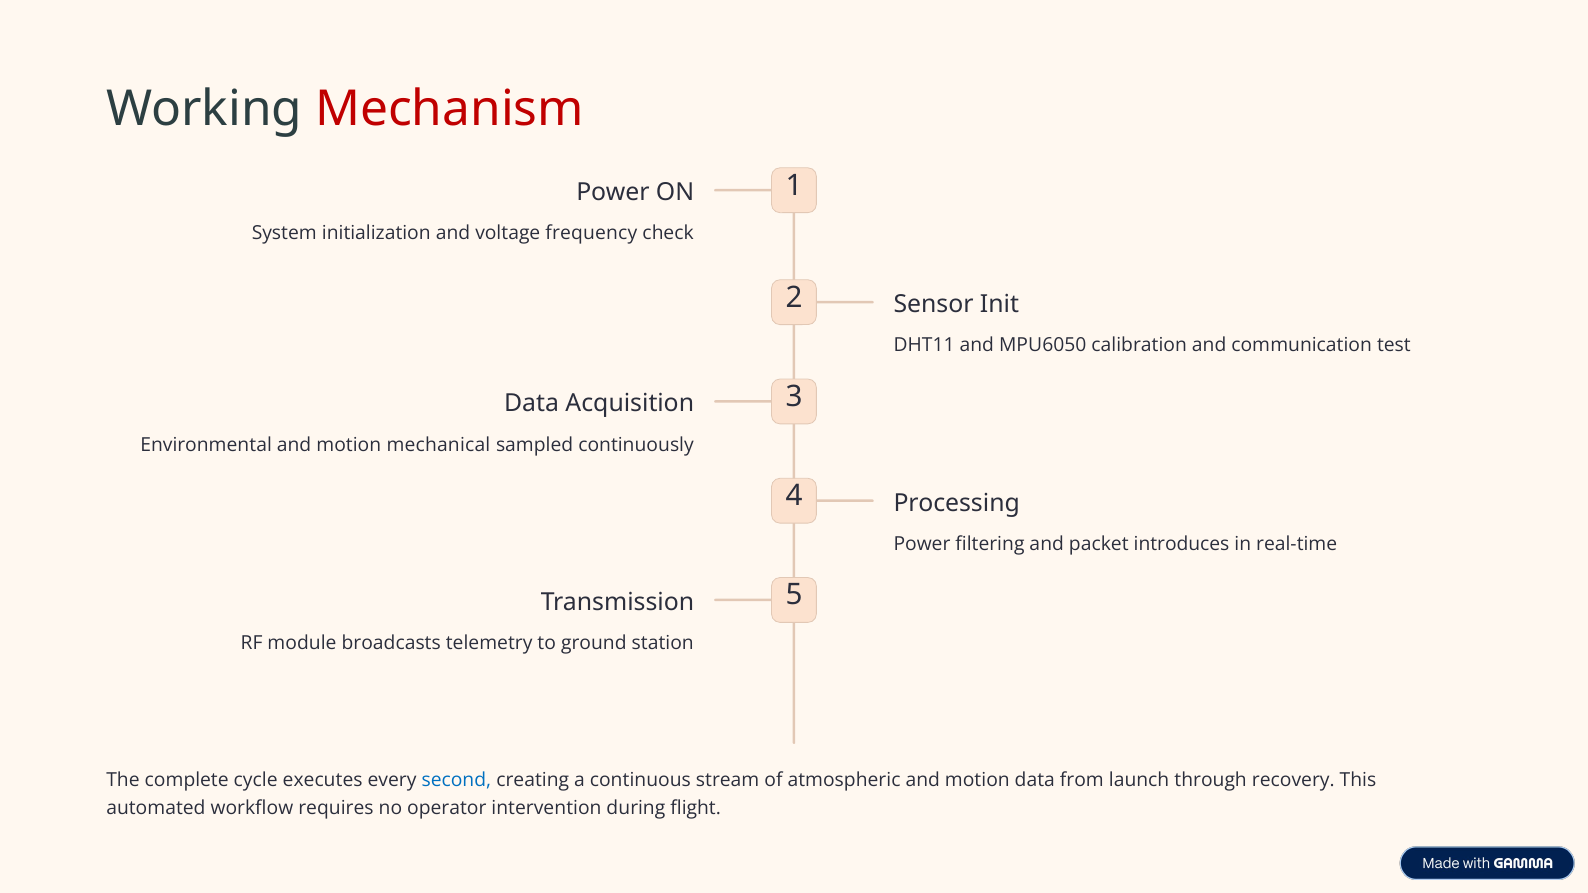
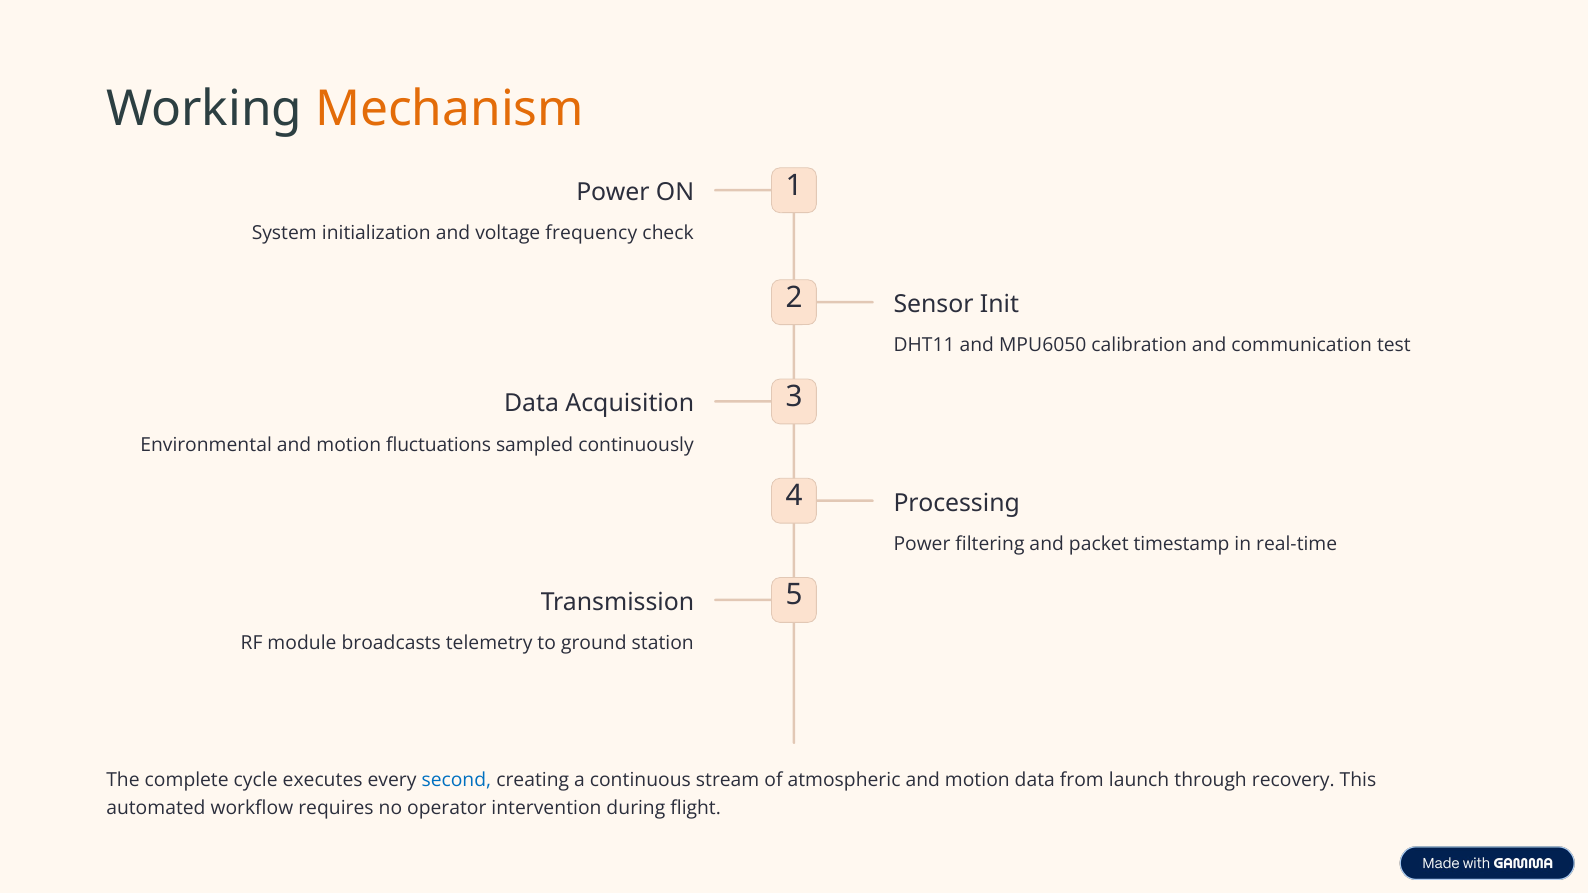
Mechanism colour: red -> orange
mechanical: mechanical -> fluctuations
introduces: introduces -> timestamp
